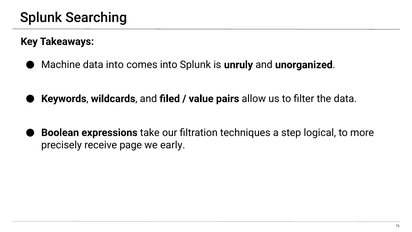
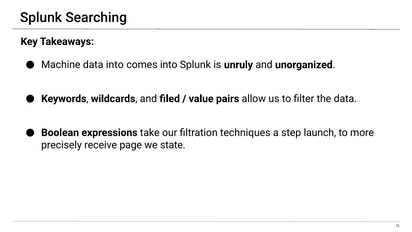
logical: logical -> launch
early: early -> state
